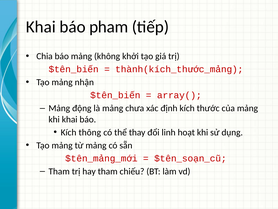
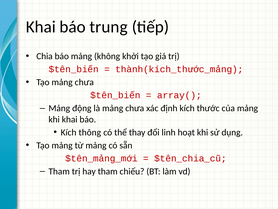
pham: pham -> trung
Tạo mảng nhận: nhận -> chưa
$tên_soạn_cũ: $tên_soạn_cũ -> $tên_chia_cũ
